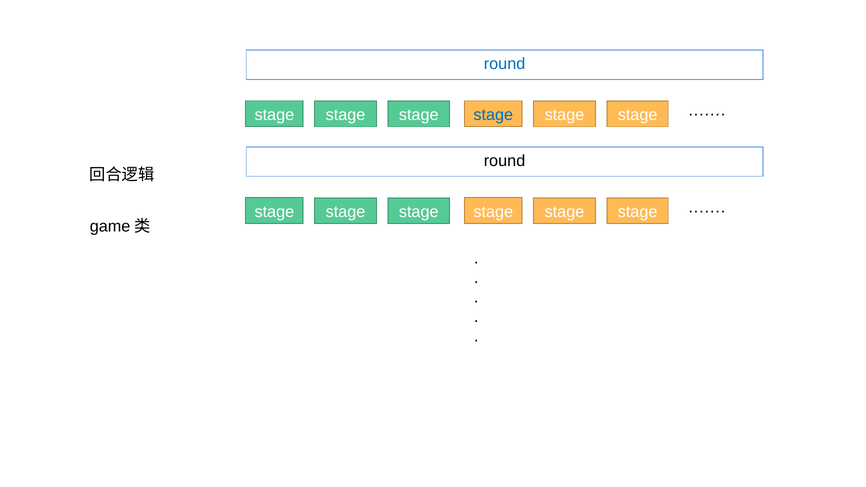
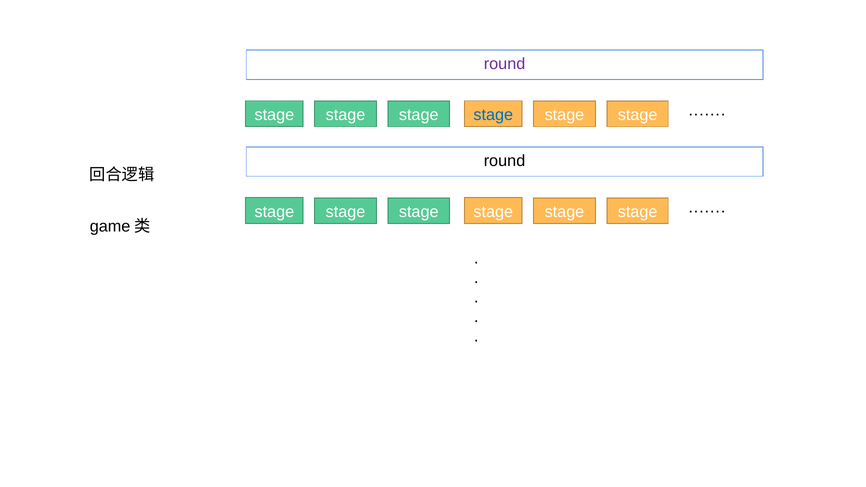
round at (505, 64) colour: blue -> purple
